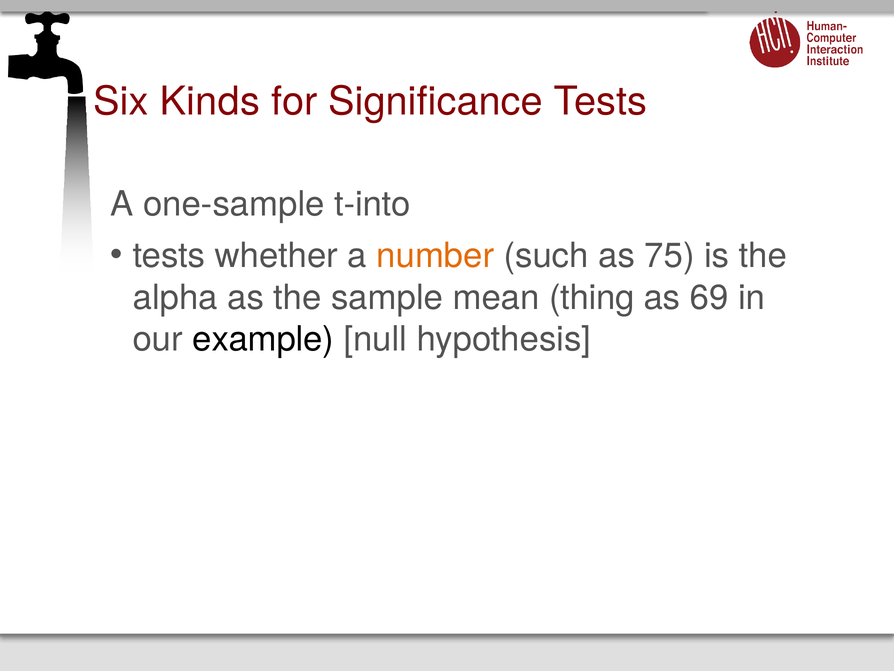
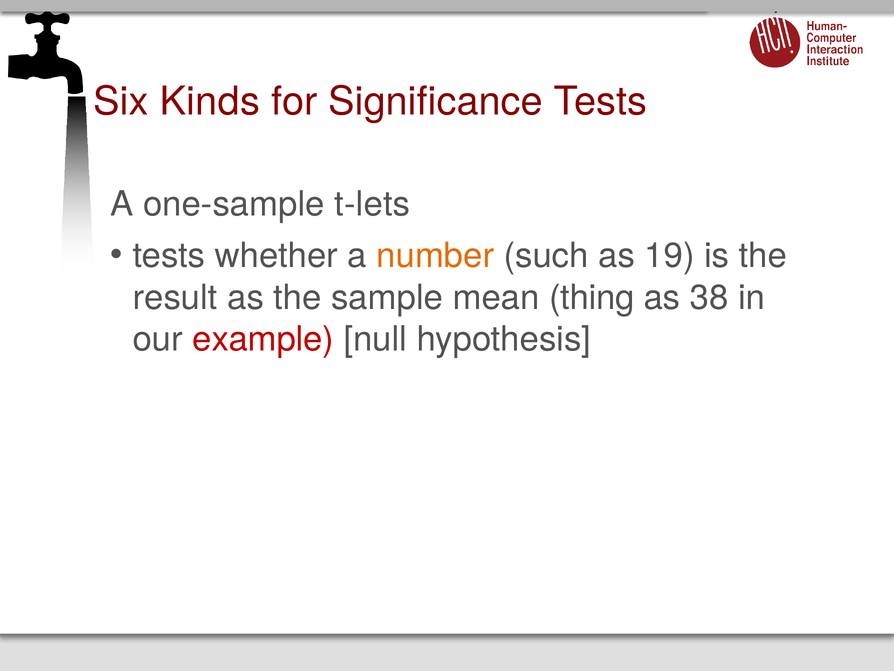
t-into: t-into -> t-lets
75: 75 -> 19
alpha: alpha -> result
69: 69 -> 38
example colour: black -> red
